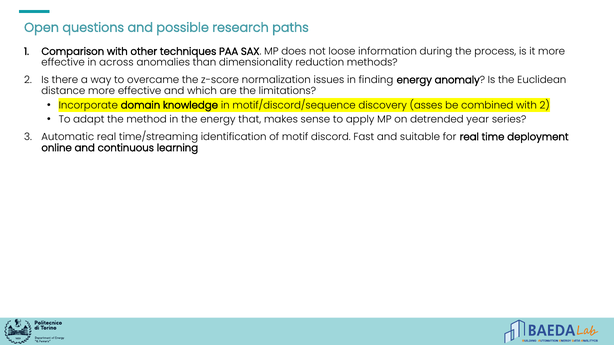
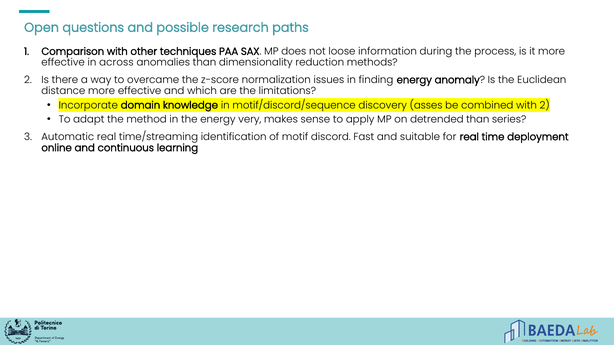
that: that -> very
detrended year: year -> than
